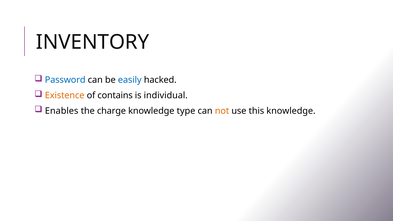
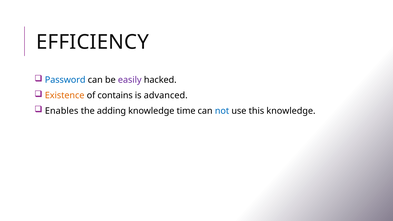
INVENTORY: INVENTORY -> EFFICIENCY
easily colour: blue -> purple
individual: individual -> advanced
charge: charge -> adding
type: type -> time
not colour: orange -> blue
